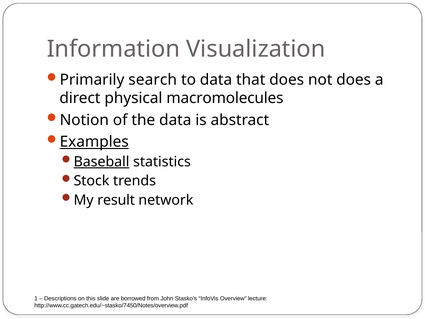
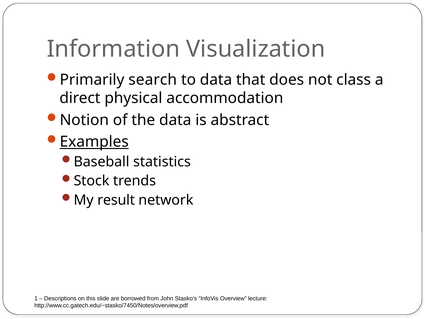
not does: does -> class
macromolecules: macromolecules -> accommodation
Baseball underline: present -> none
